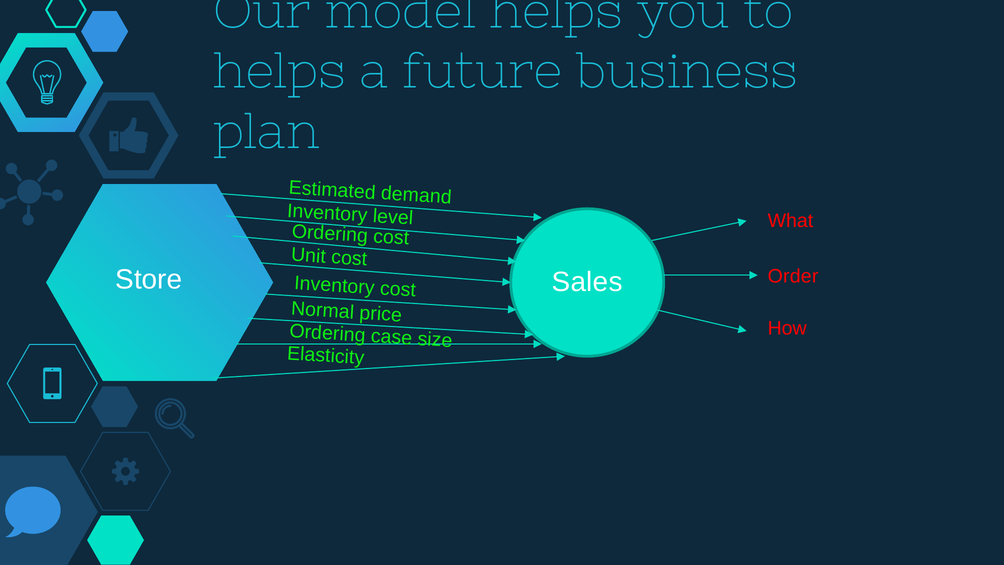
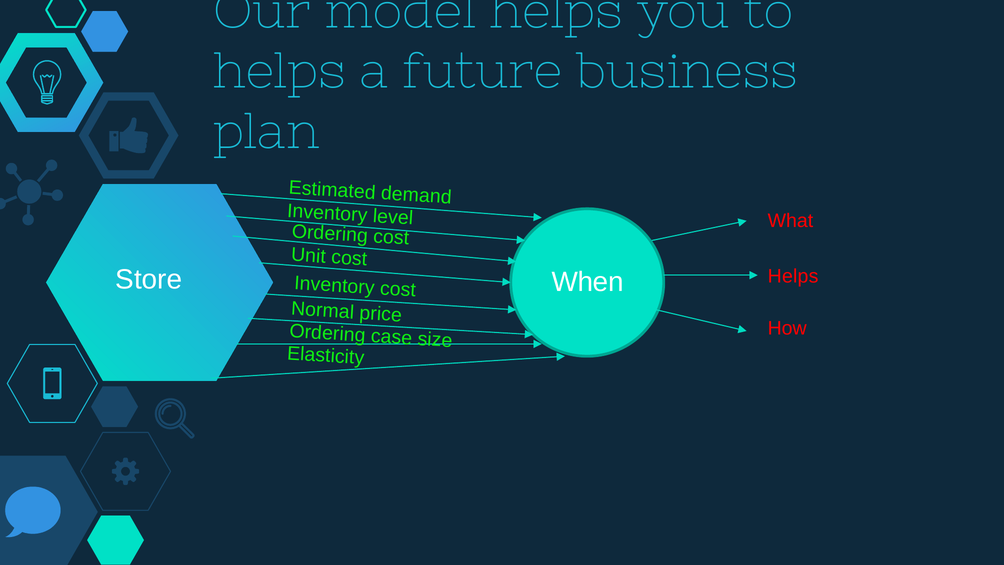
Order at (793, 276): Order -> Helps
Sales: Sales -> When
